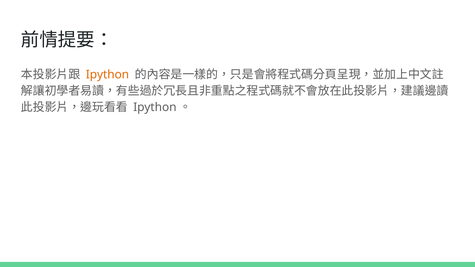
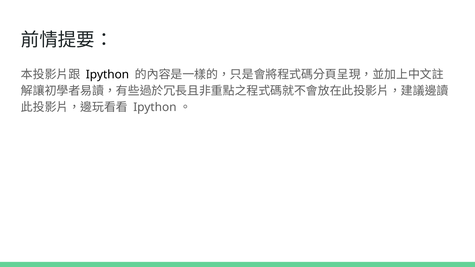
Ipython colour: orange -> black
